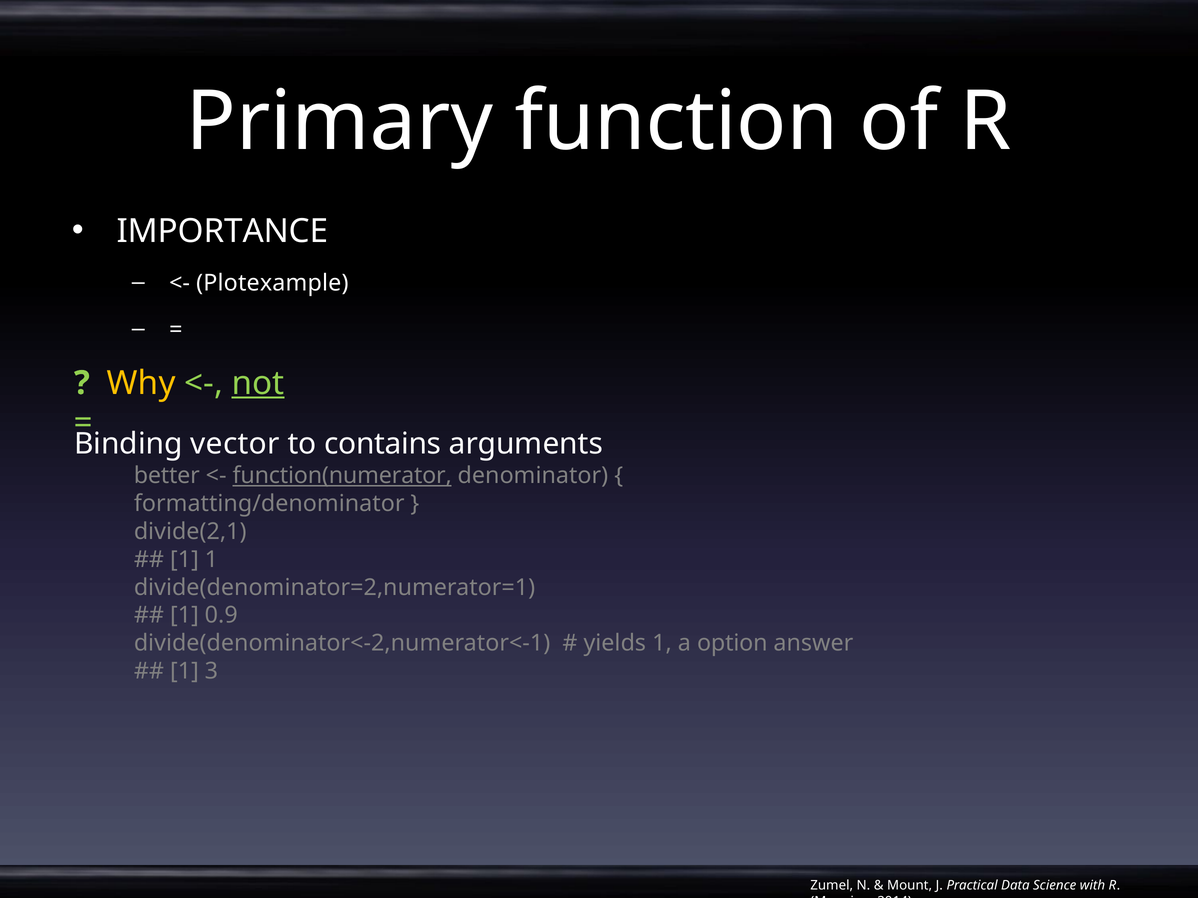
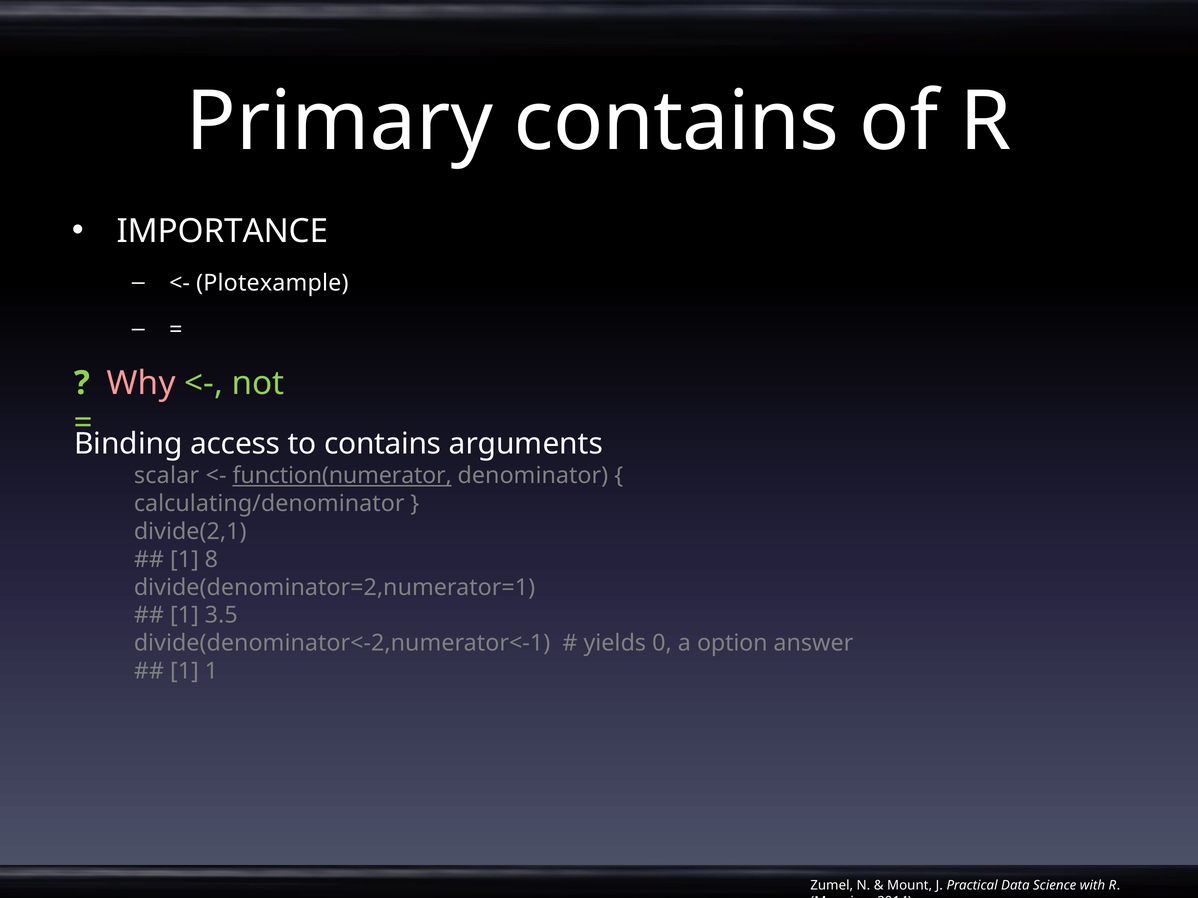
Primary function: function -> contains
Why colour: yellow -> pink
not underline: present -> none
vector: vector -> access
better: better -> scalar
formatting/denominator: formatting/denominator -> calculating/denominator
1 1: 1 -> 8
0.9: 0.9 -> 3.5
yields 1: 1 -> 0
1 3: 3 -> 1
